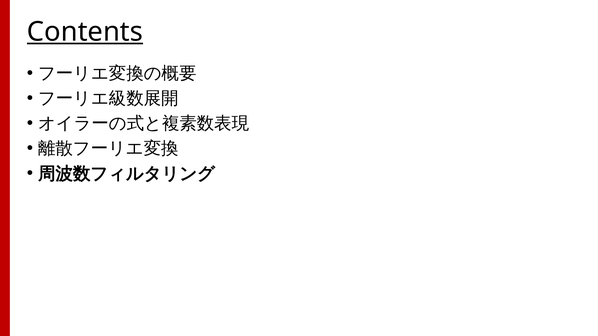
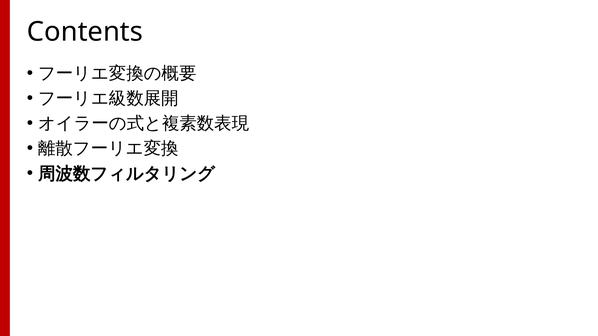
Contents underline: present -> none
